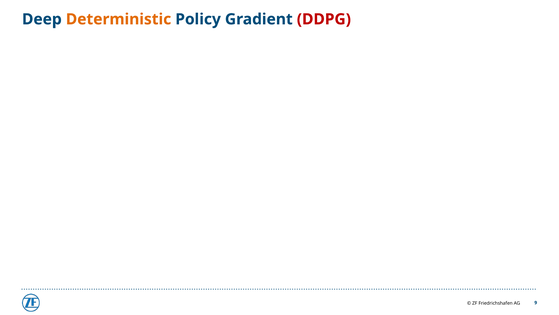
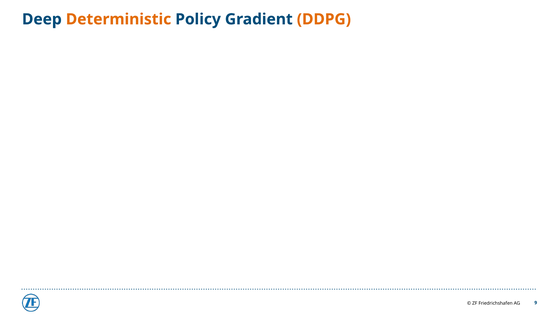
DDPG colour: red -> orange
